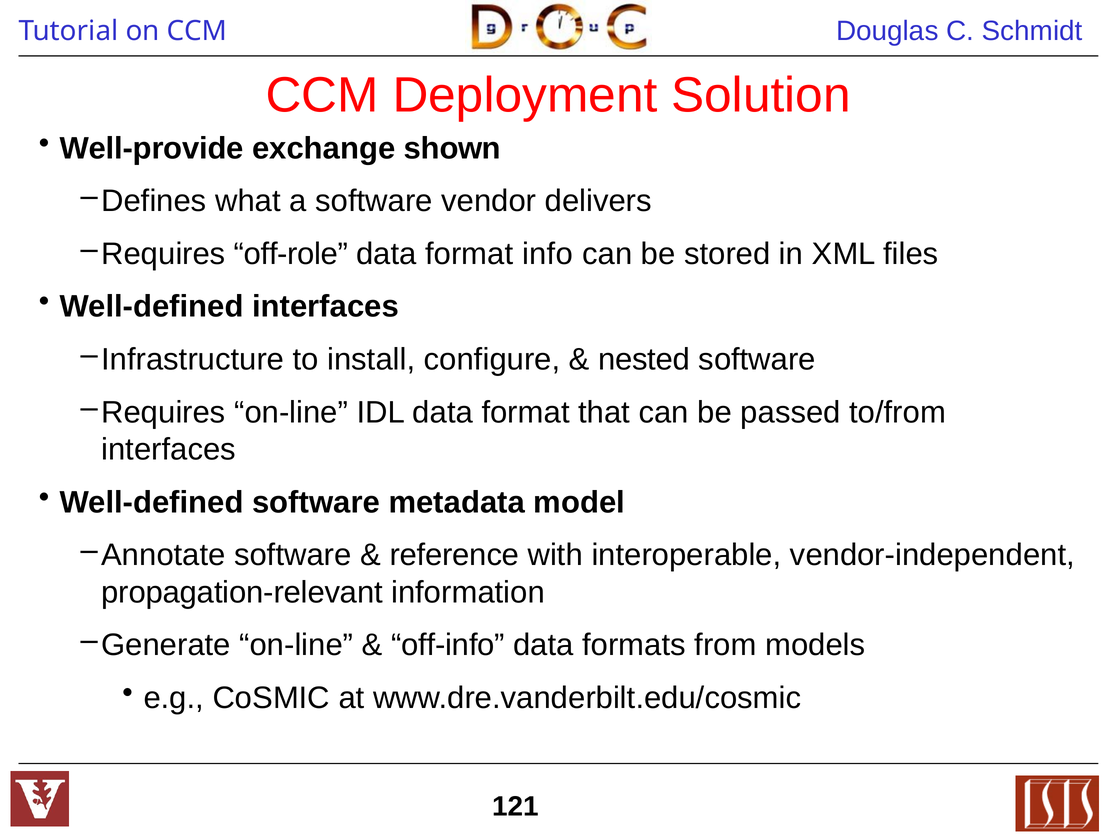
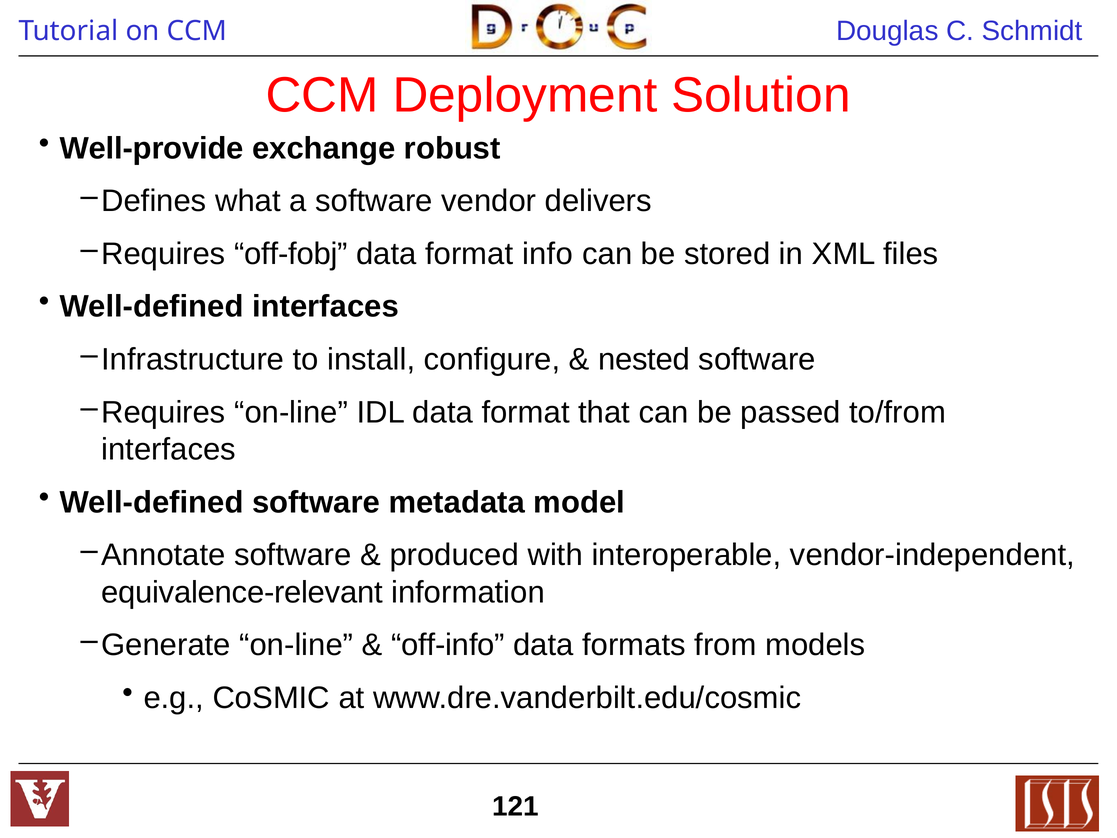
shown: shown -> robust
off-role: off-role -> off-fobj
reference: reference -> produced
propagation-relevant: propagation-relevant -> equivalence-relevant
